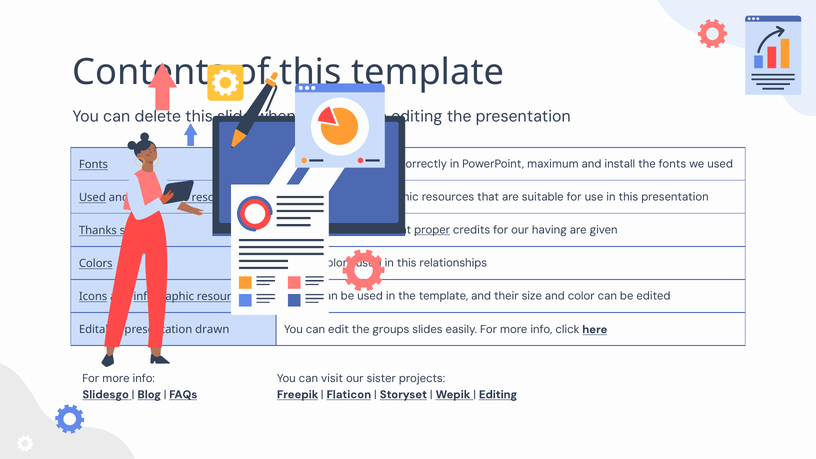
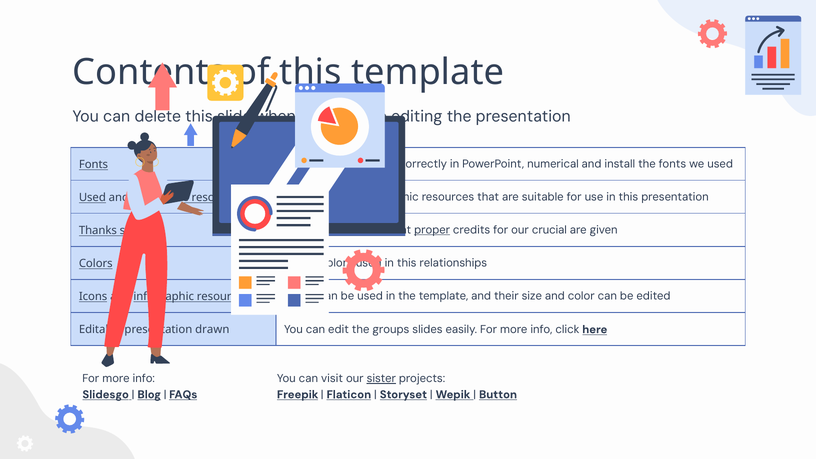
maximum: maximum -> numerical
having: having -> crucial
sister underline: none -> present
Editing at (498, 395): Editing -> Button
